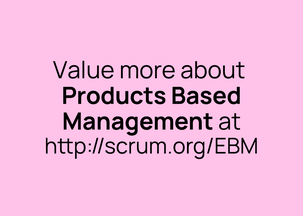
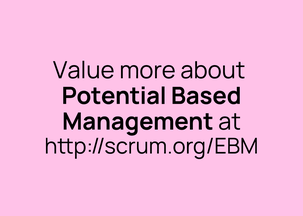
Products: Products -> Potential
